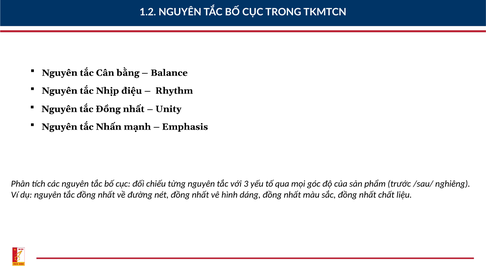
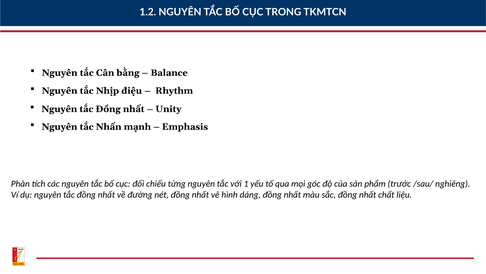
3: 3 -> 1
